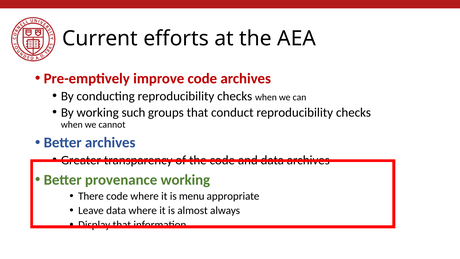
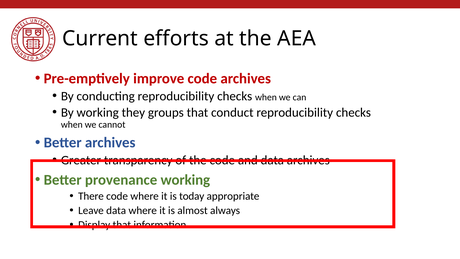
such: such -> they
menu: menu -> today
